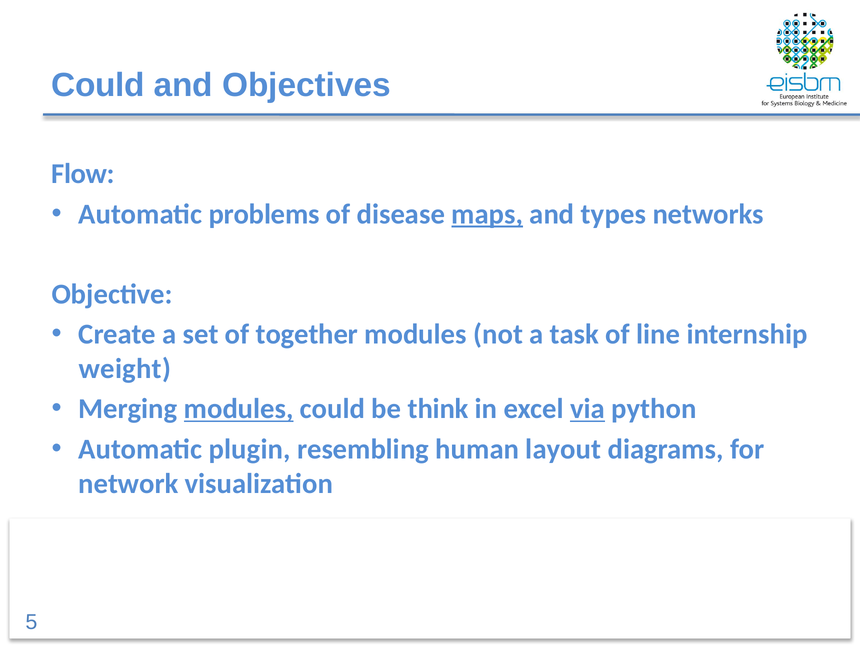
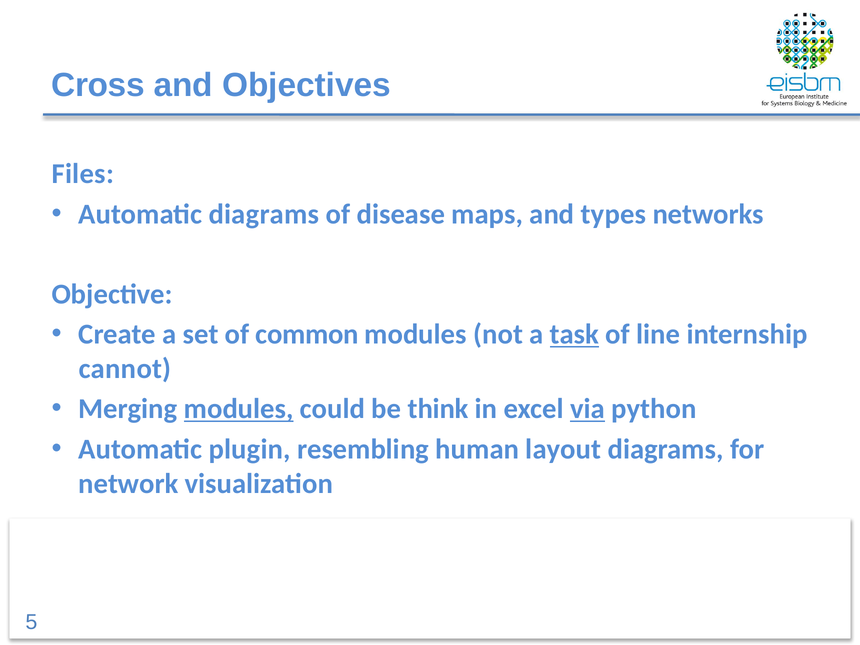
Could at (98, 85): Could -> Cross
Flow: Flow -> Files
Automatic problems: problems -> diagrams
maps underline: present -> none
together: together -> common
task underline: none -> present
weight: weight -> cannot
